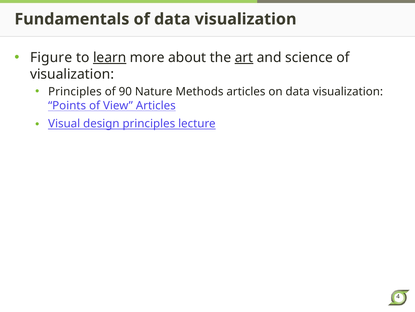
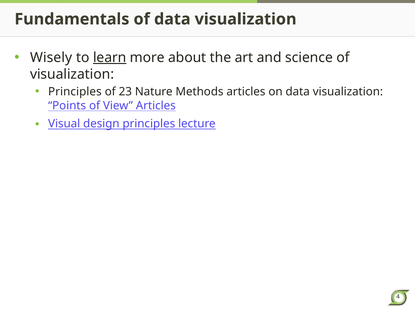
Figure: Figure -> Wisely
art underline: present -> none
90: 90 -> 23
